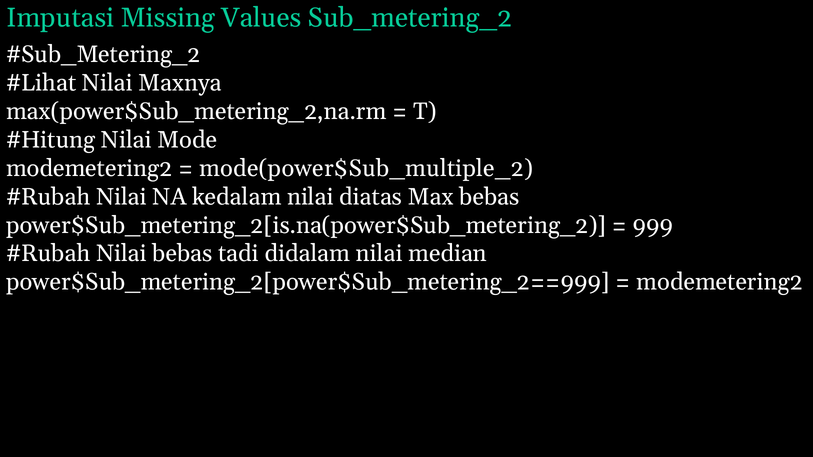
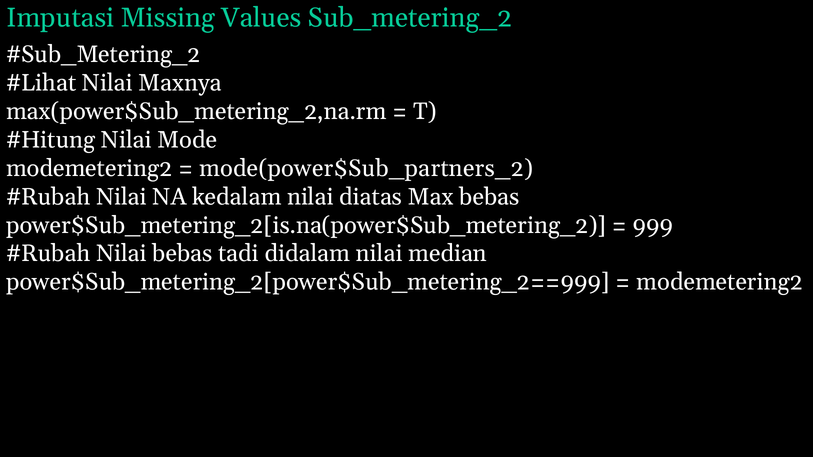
mode(power$Sub_multiple_2: mode(power$Sub_multiple_2 -> mode(power$Sub_partners_2
